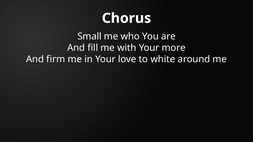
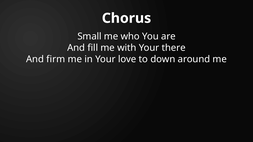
more: more -> there
white: white -> down
